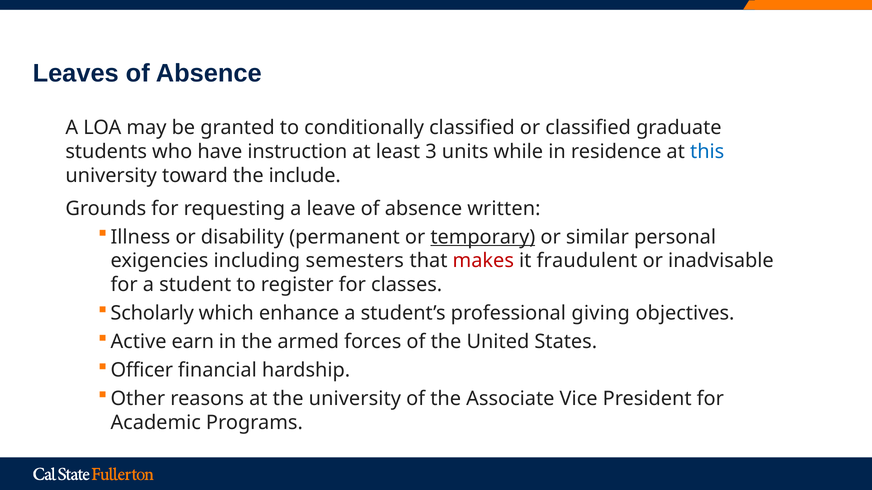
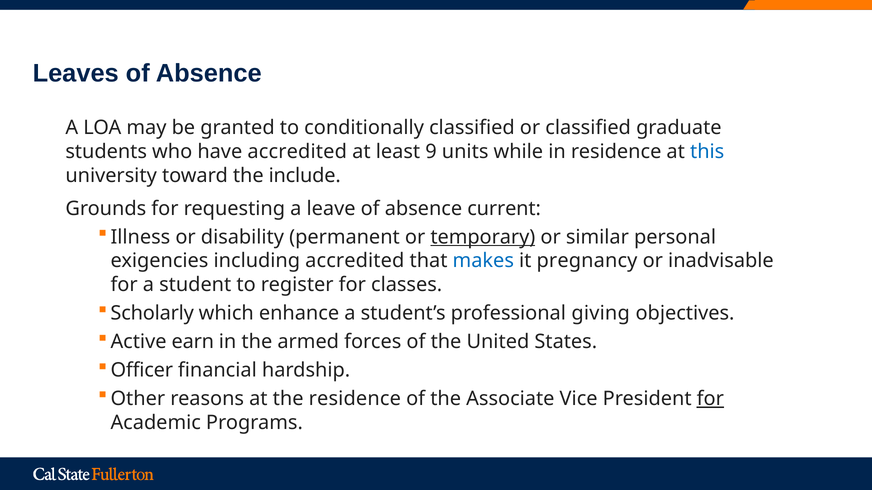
have instruction: instruction -> accredited
3: 3 -> 9
written: written -> current
including semesters: semesters -> accredited
makes colour: red -> blue
fraudulent: fraudulent -> pregnancy
the university: university -> residence
for at (710, 399) underline: none -> present
